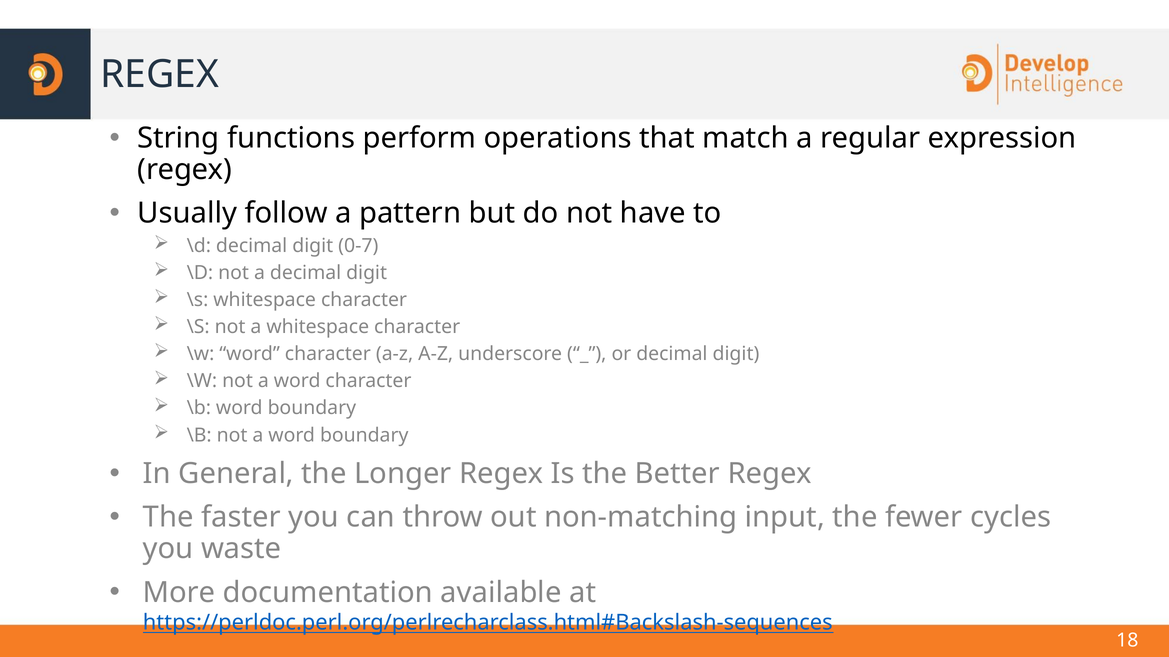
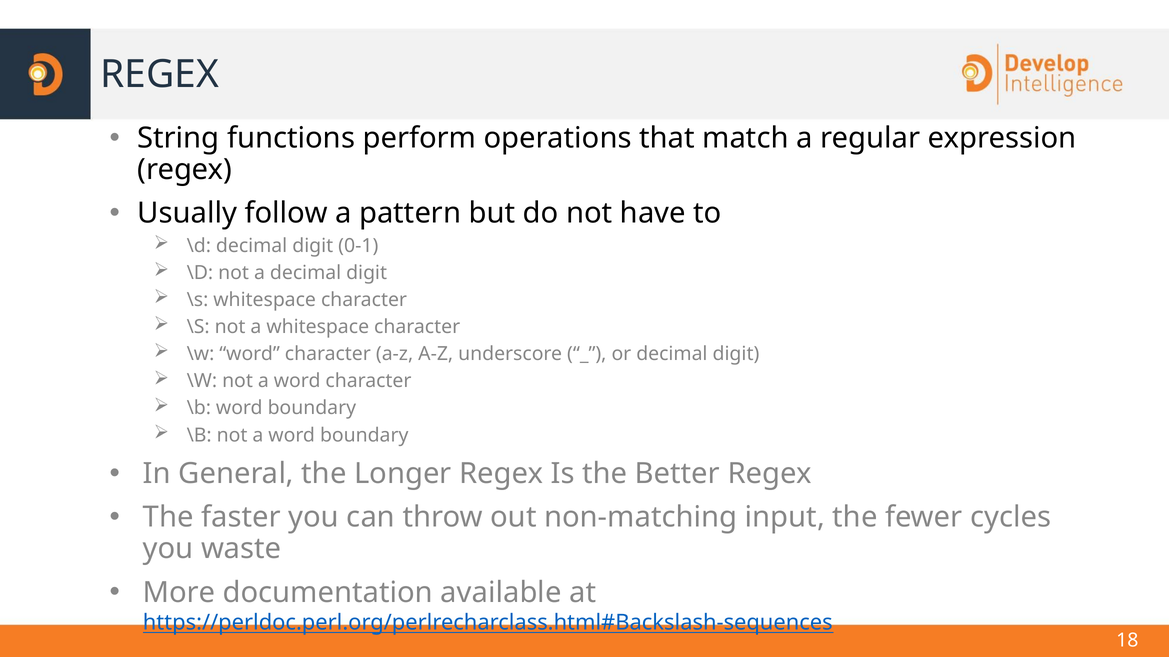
0-7: 0-7 -> 0-1
